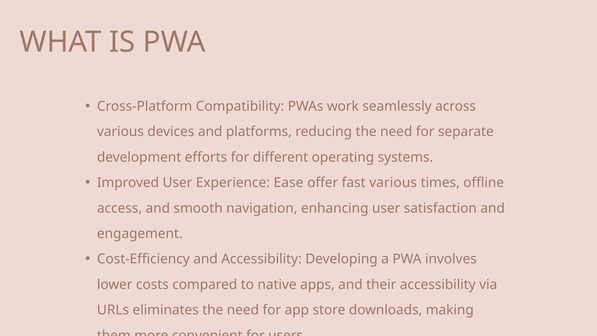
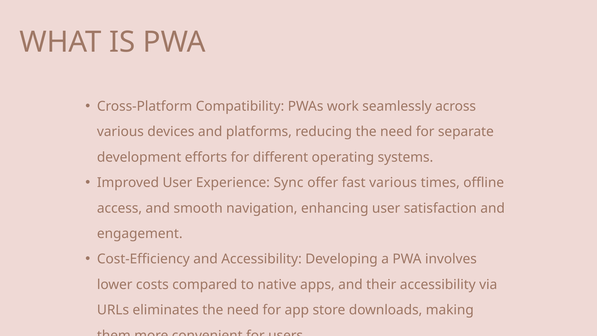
Ease: Ease -> Sync
